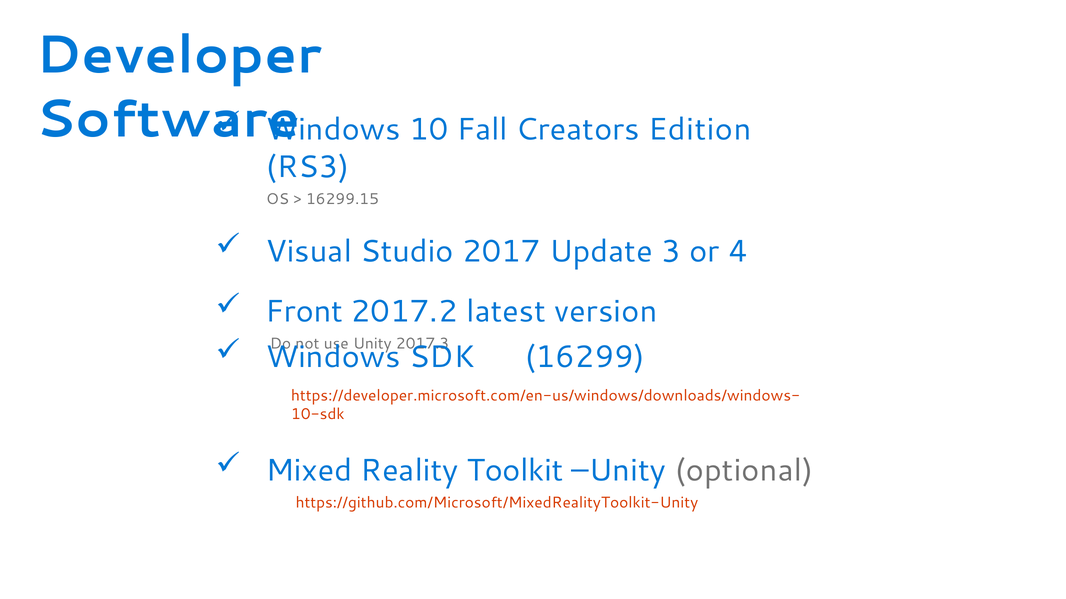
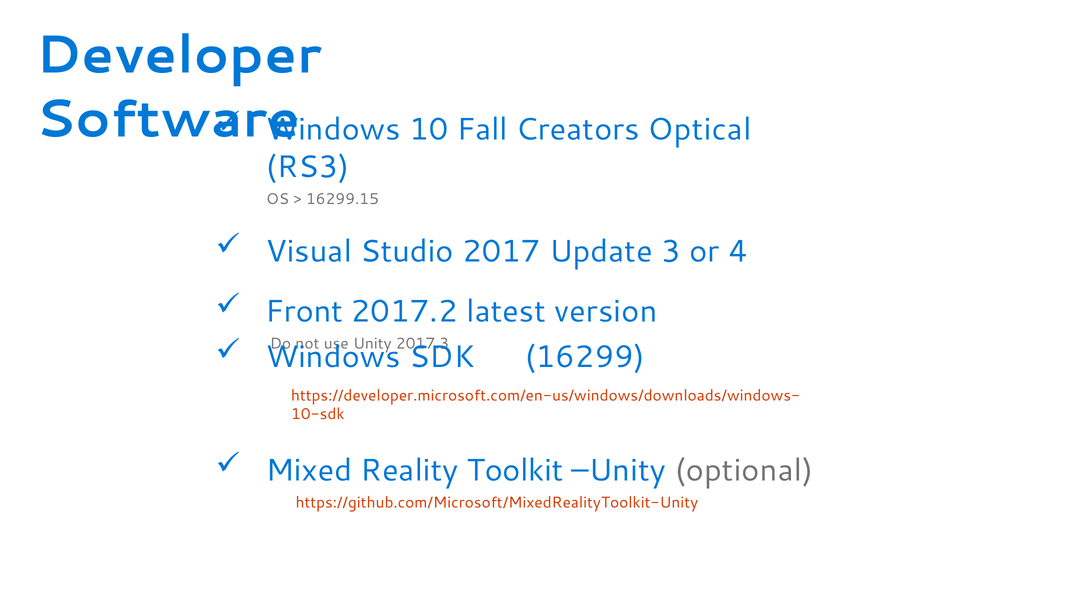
Edition: Edition -> Optical
